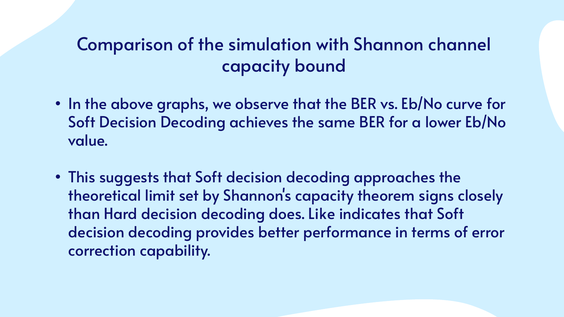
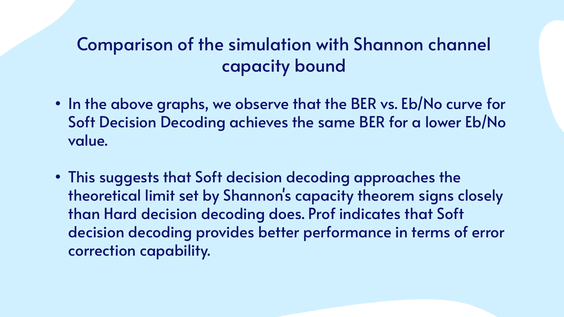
Like: Like -> Prof
